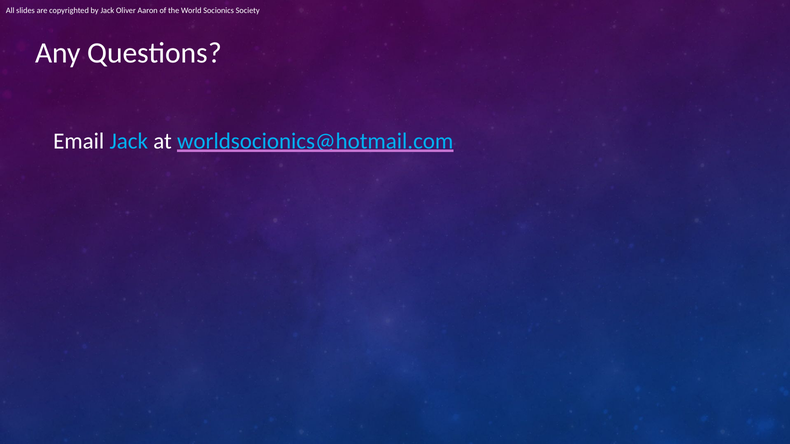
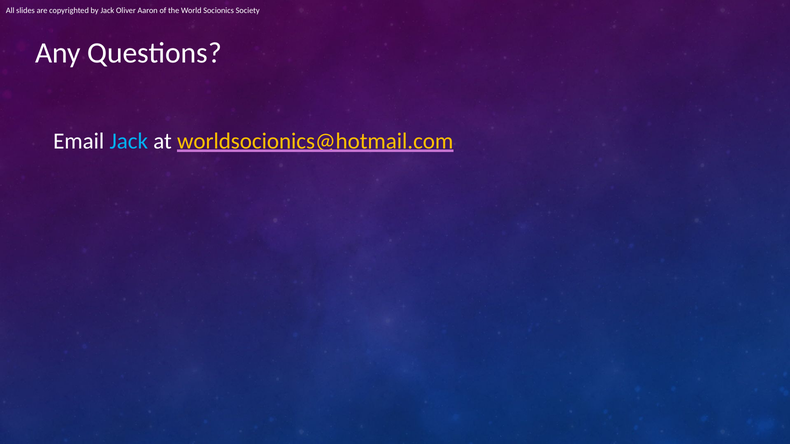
worldsocionics@hotmail.com colour: light blue -> yellow
